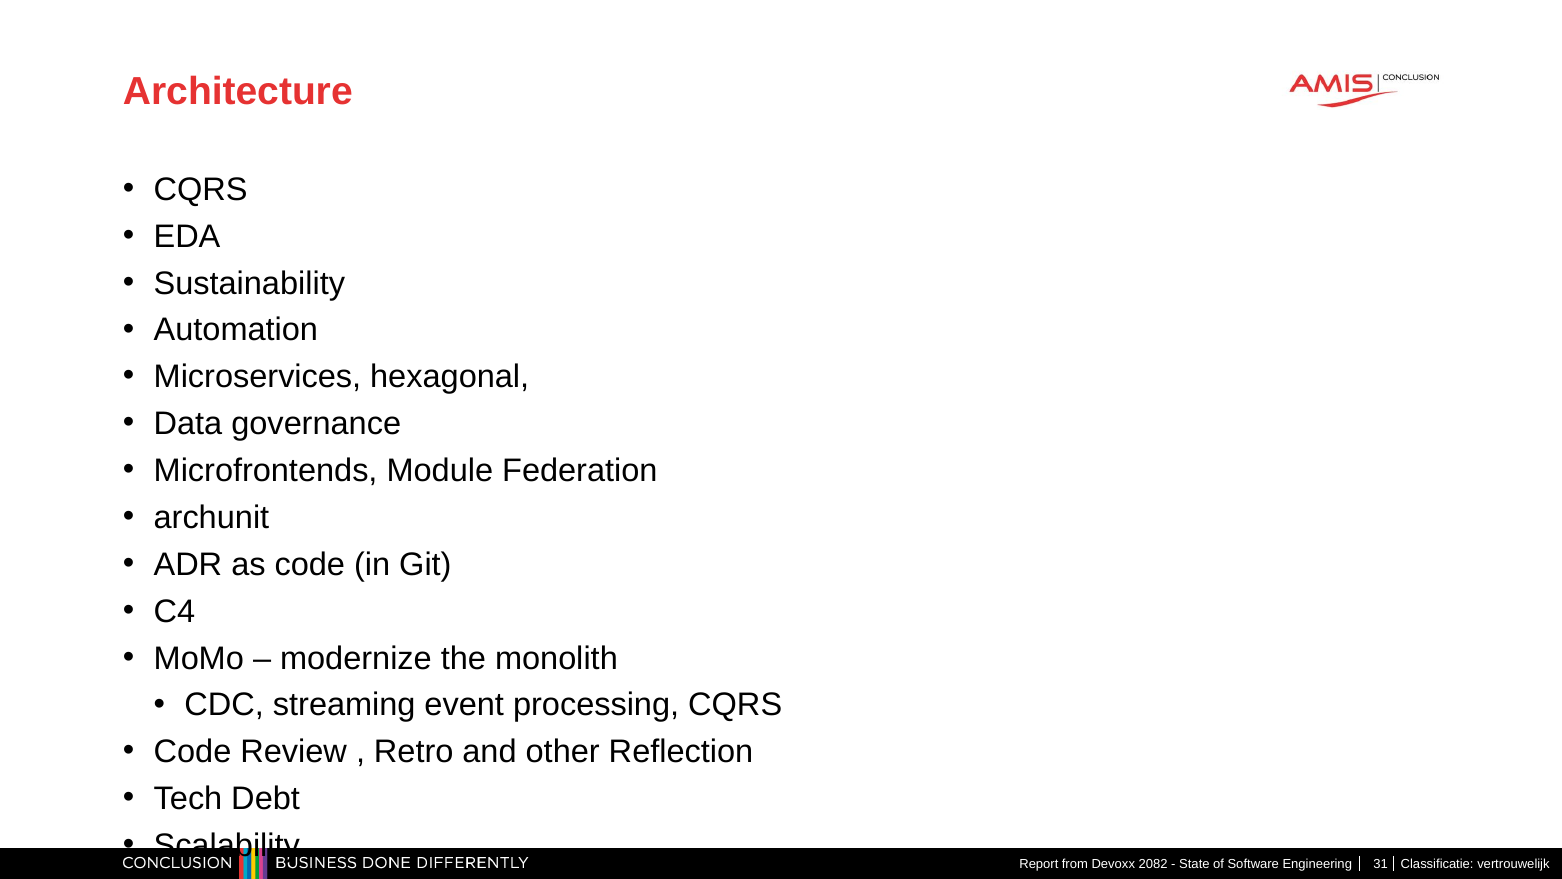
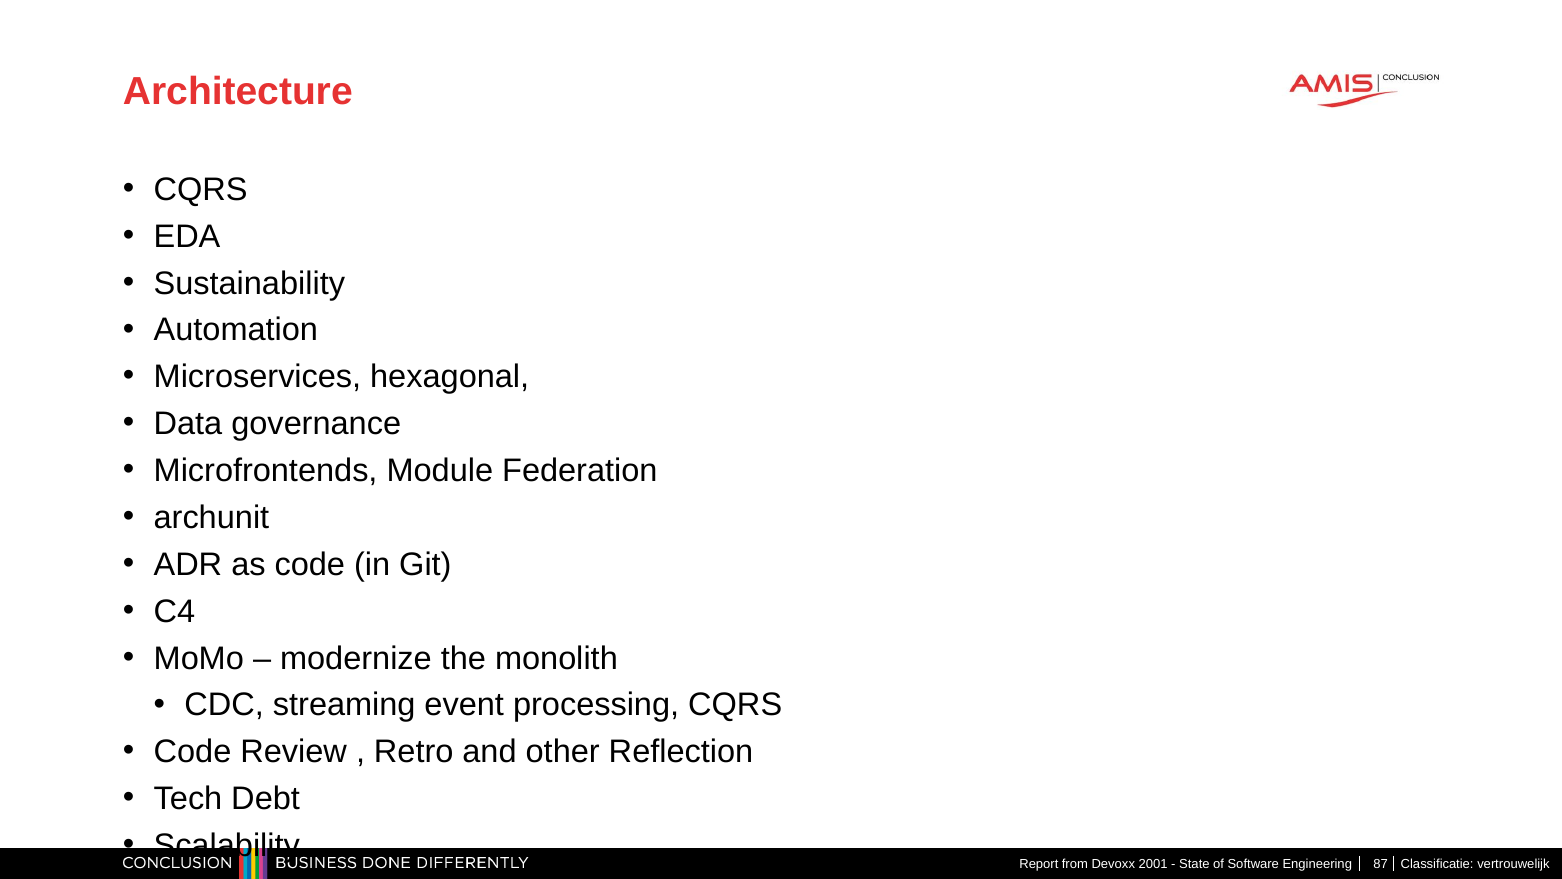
2082: 2082 -> 2001
31: 31 -> 87
